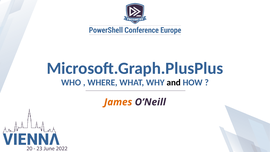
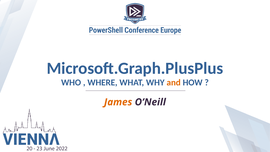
and colour: black -> orange
